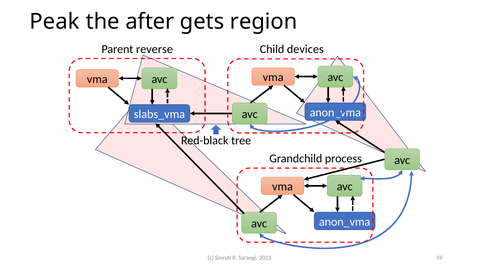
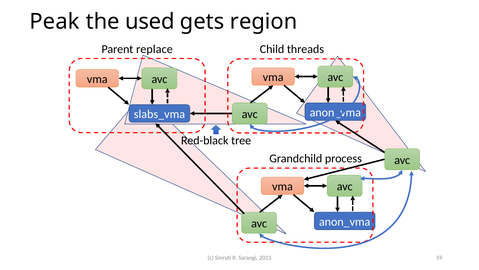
after: after -> used
reverse: reverse -> replace
devices: devices -> threads
